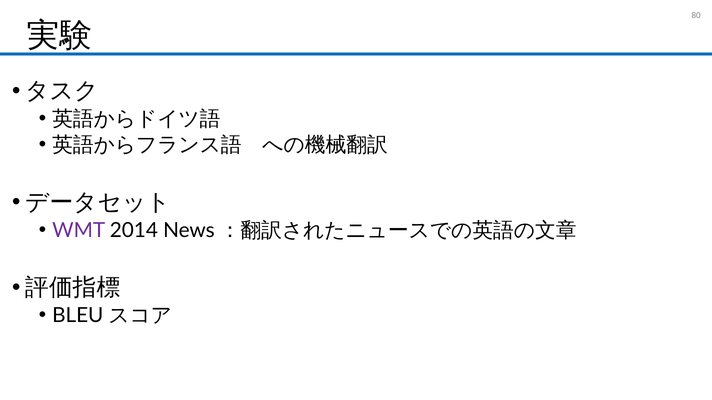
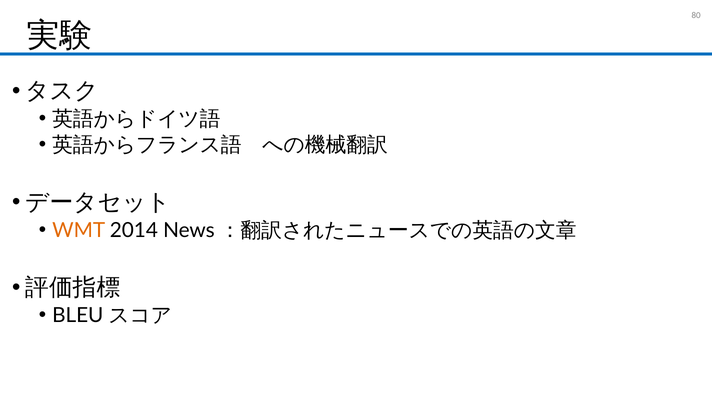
WMT colour: purple -> orange
